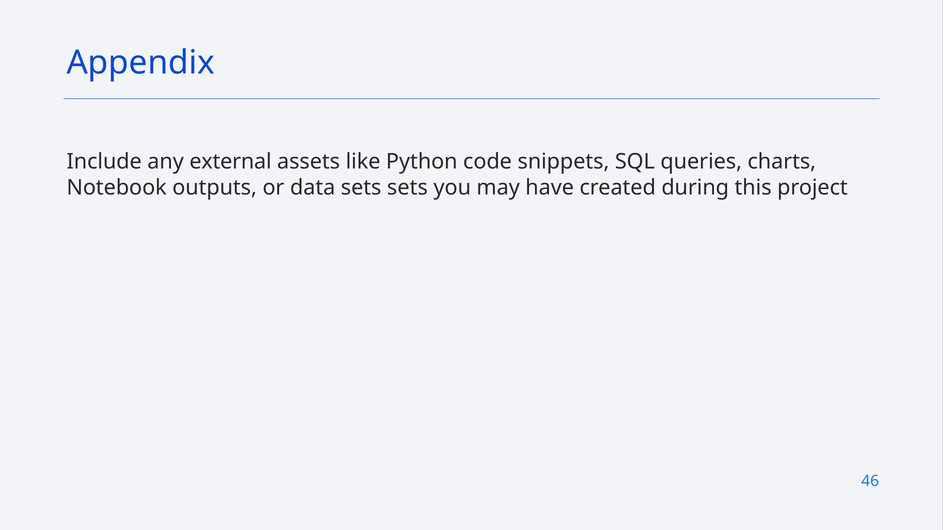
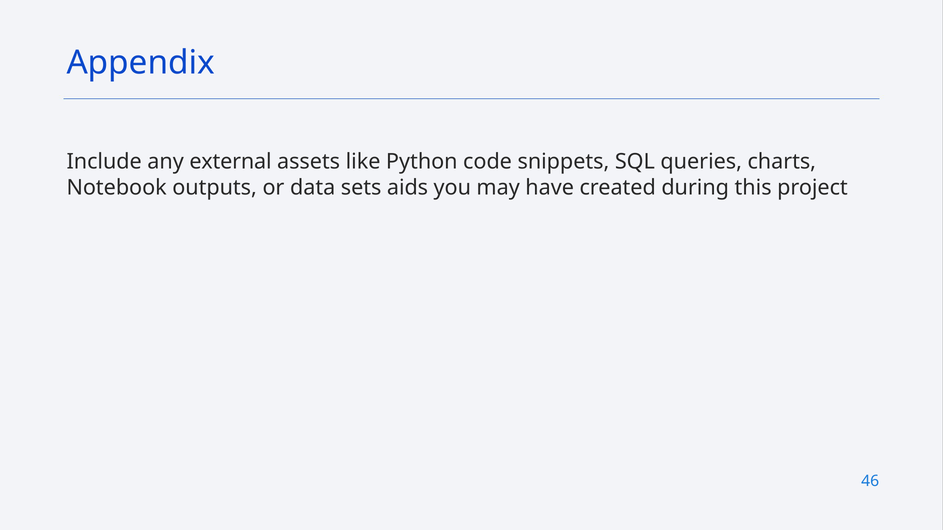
sets sets: sets -> aids
